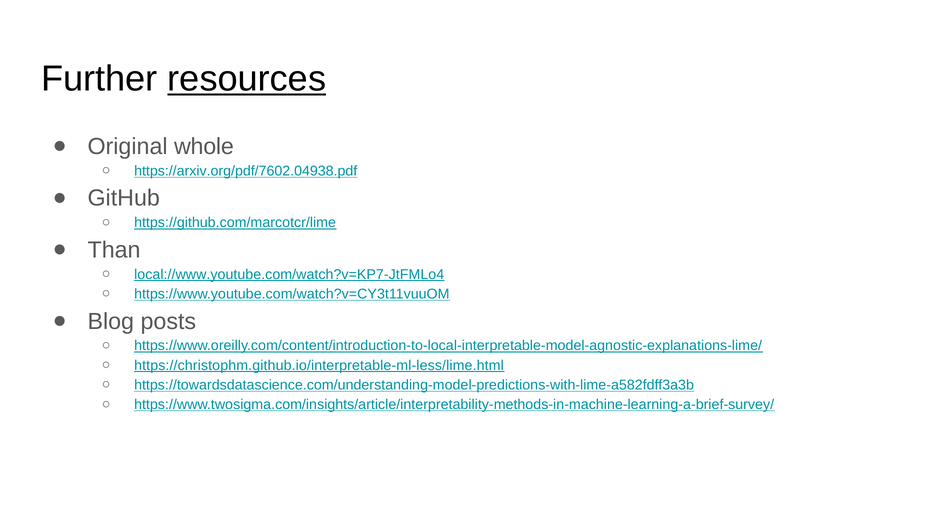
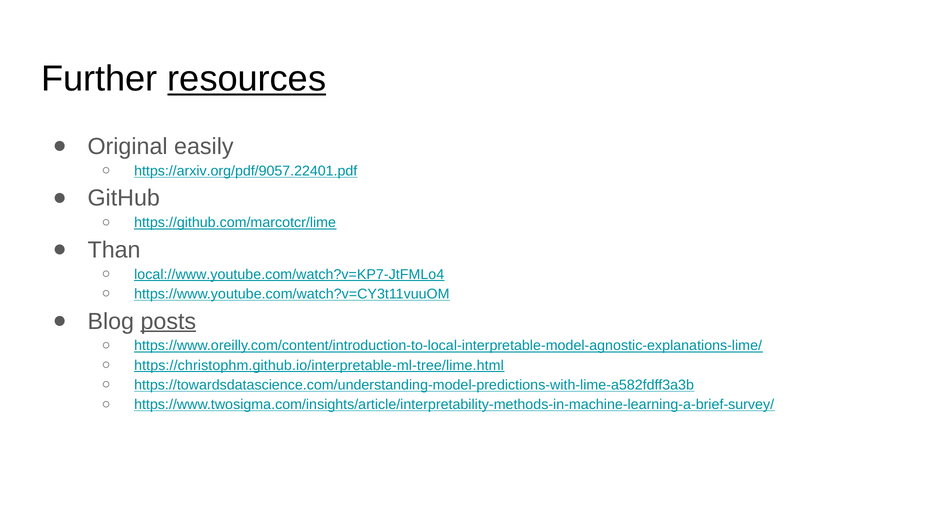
whole: whole -> easily
https://arxiv.org/pdf/7602.04938.pdf: https://arxiv.org/pdf/7602.04938.pdf -> https://arxiv.org/pdf/9057.22401.pdf
posts underline: none -> present
https://christophm.github.io/interpretable-ml-less/lime.html: https://christophm.github.io/interpretable-ml-less/lime.html -> https://christophm.github.io/interpretable-ml-tree/lime.html
